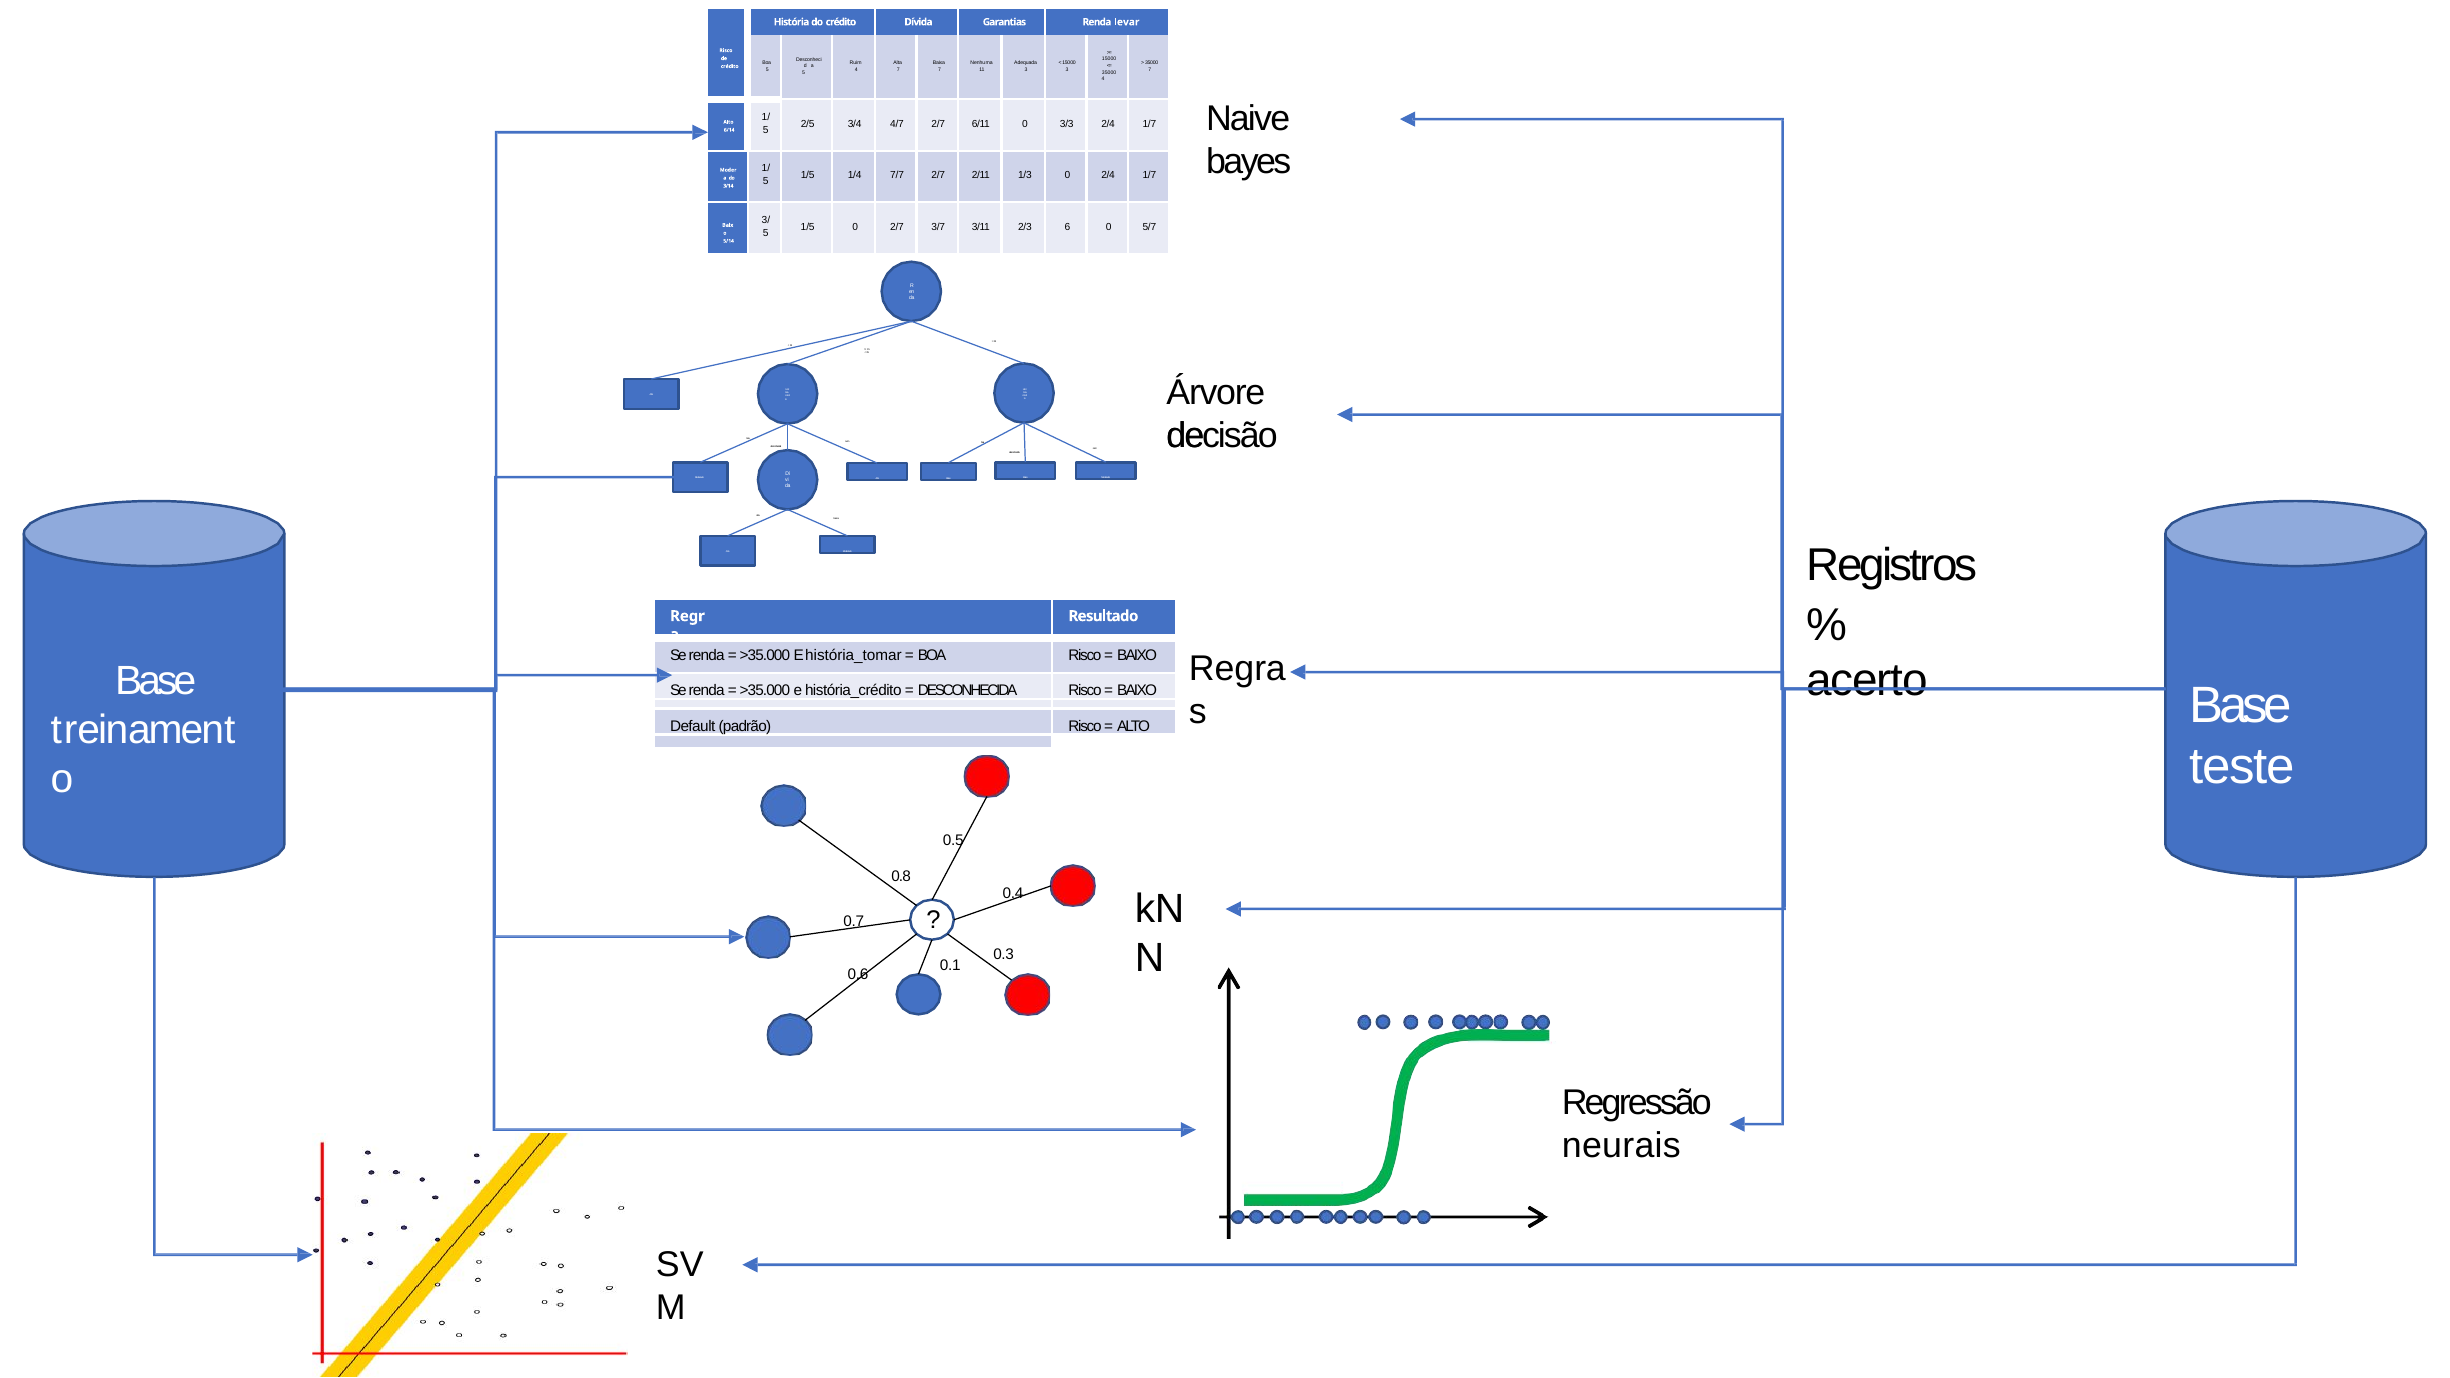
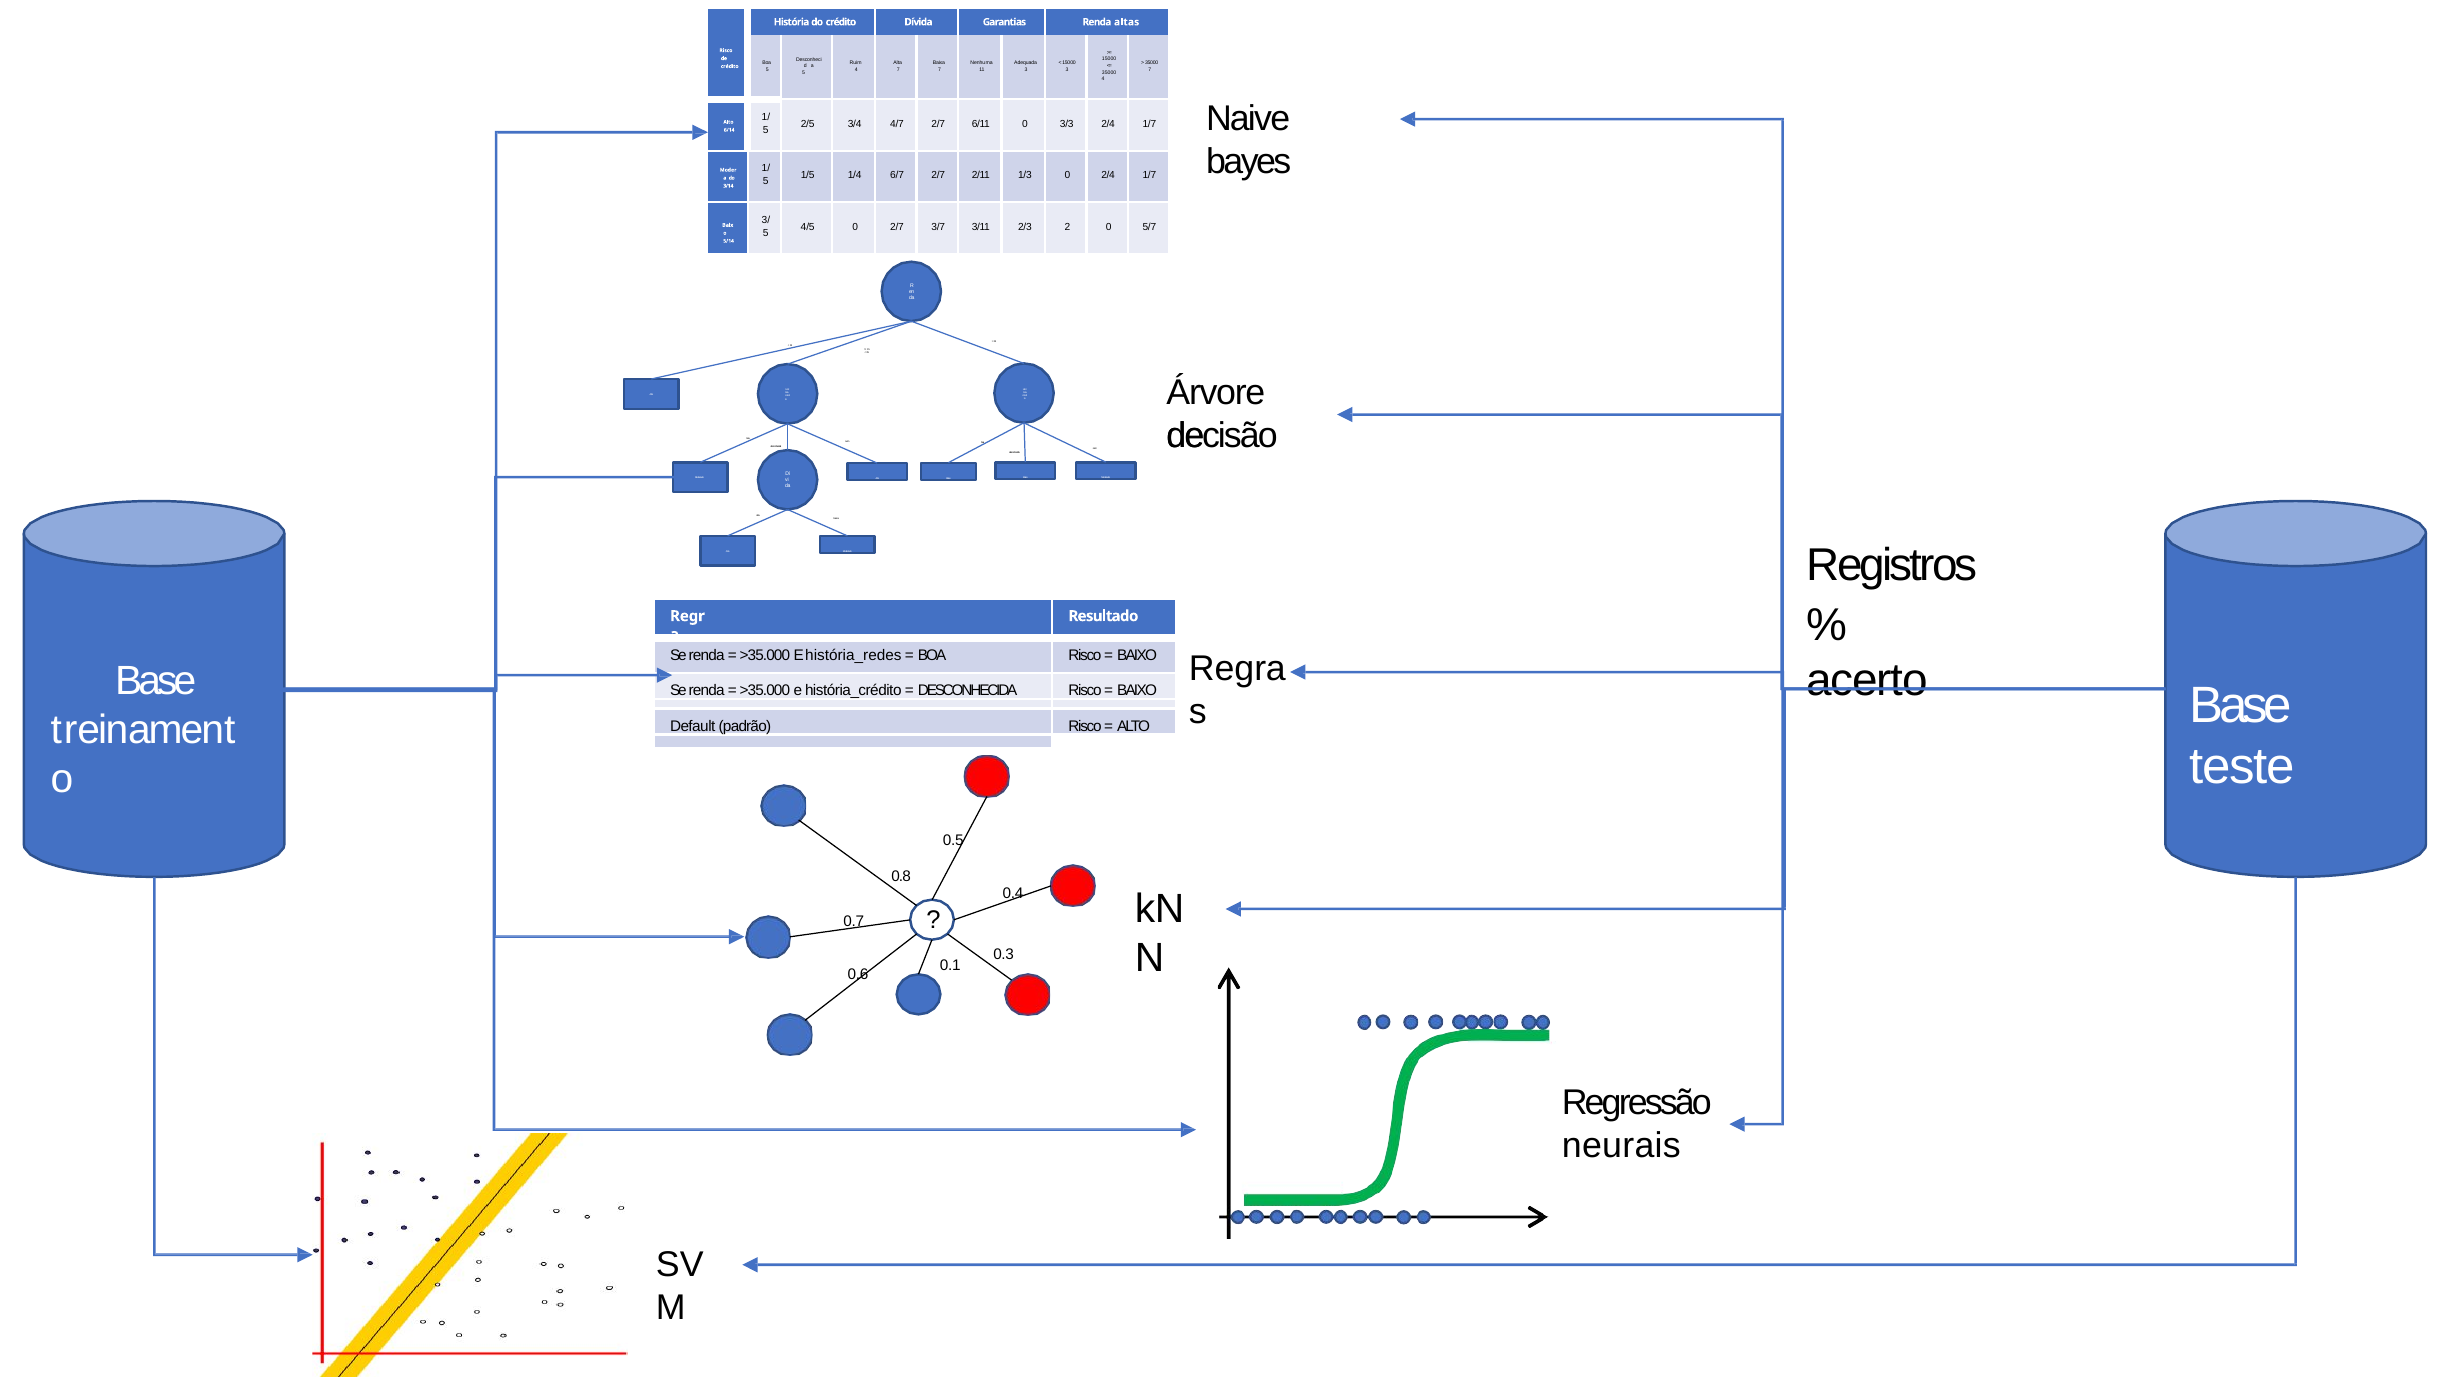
levar: levar -> altas
7/7: 7/7 -> 6/7
1/5 at (808, 227): 1/5 -> 4/5
6: 6 -> 2
história_tomar: história_tomar -> história_redes
